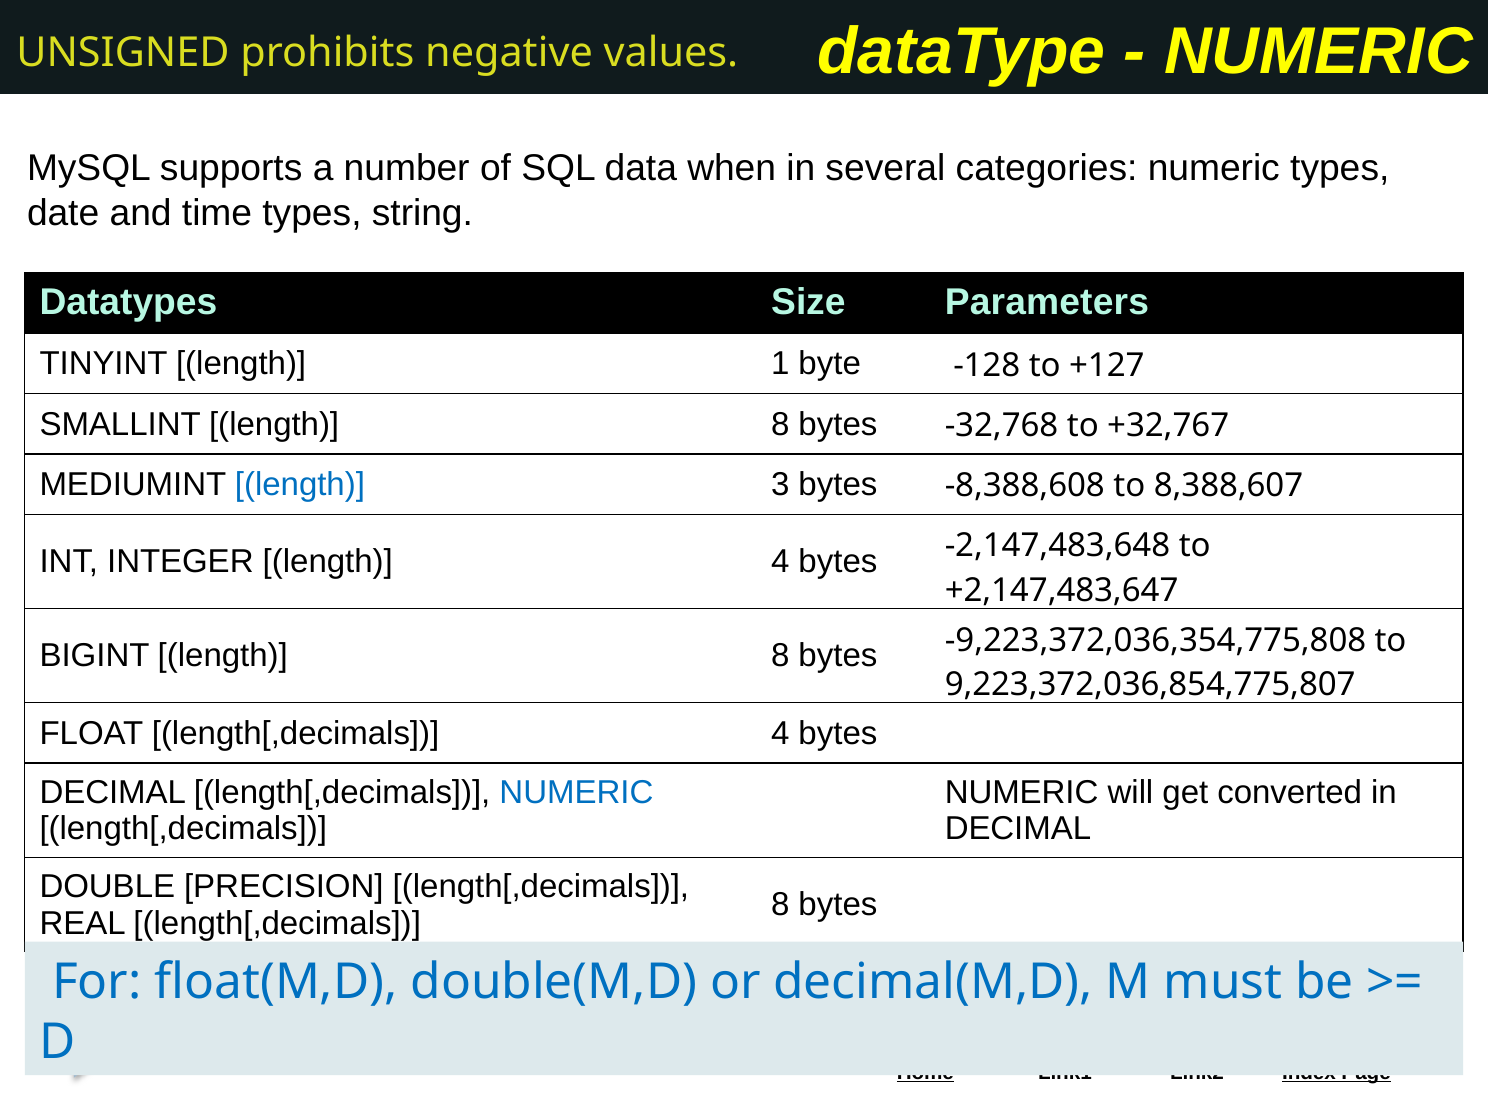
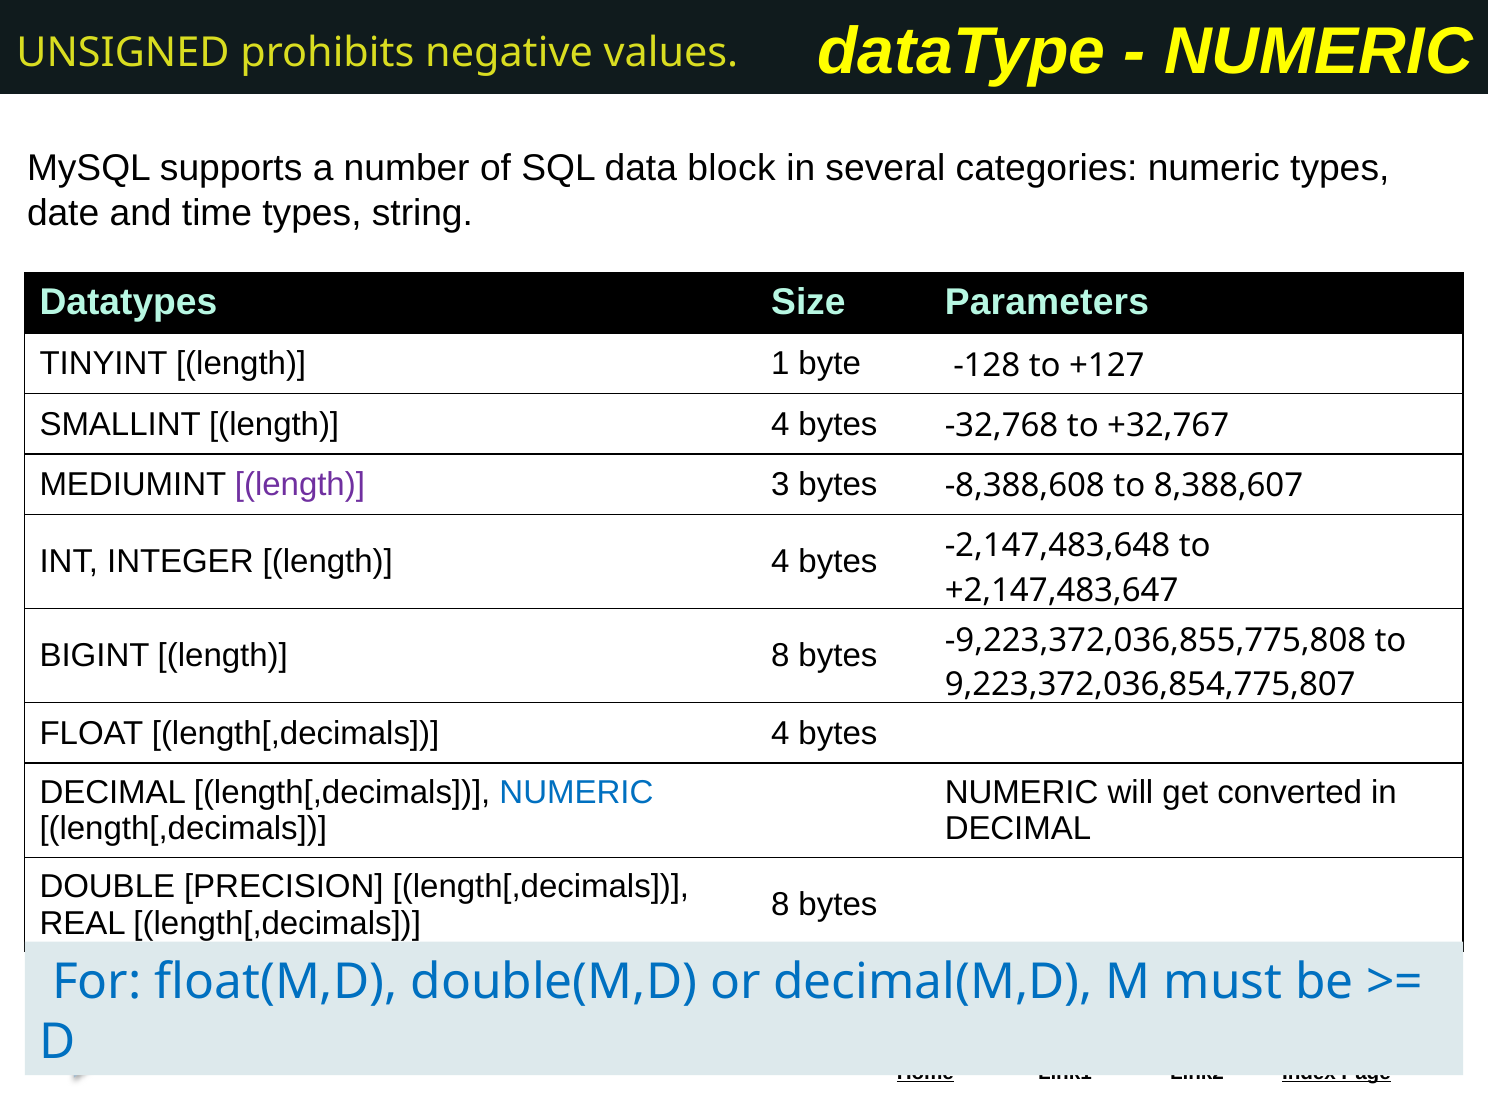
when: when -> block
SMALLINT length 8: 8 -> 4
length at (300, 484) colour: blue -> purple
-9,223,372,036,354,775,808: -9,223,372,036,354,775,808 -> -9,223,372,036,855,775,808
